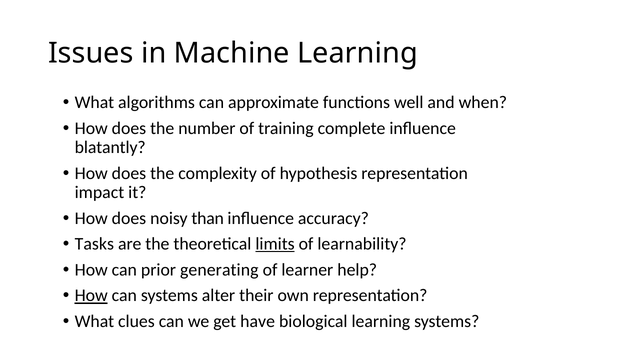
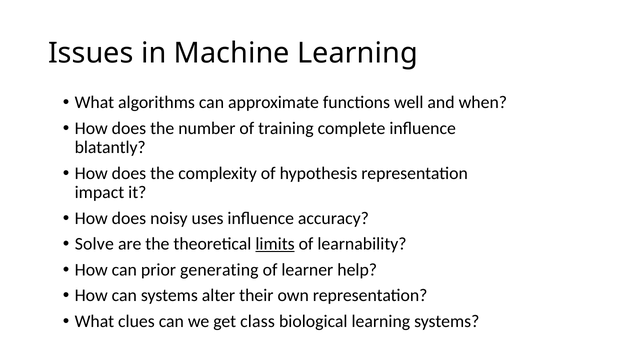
than: than -> uses
Tasks: Tasks -> Solve
How at (91, 296) underline: present -> none
have: have -> class
